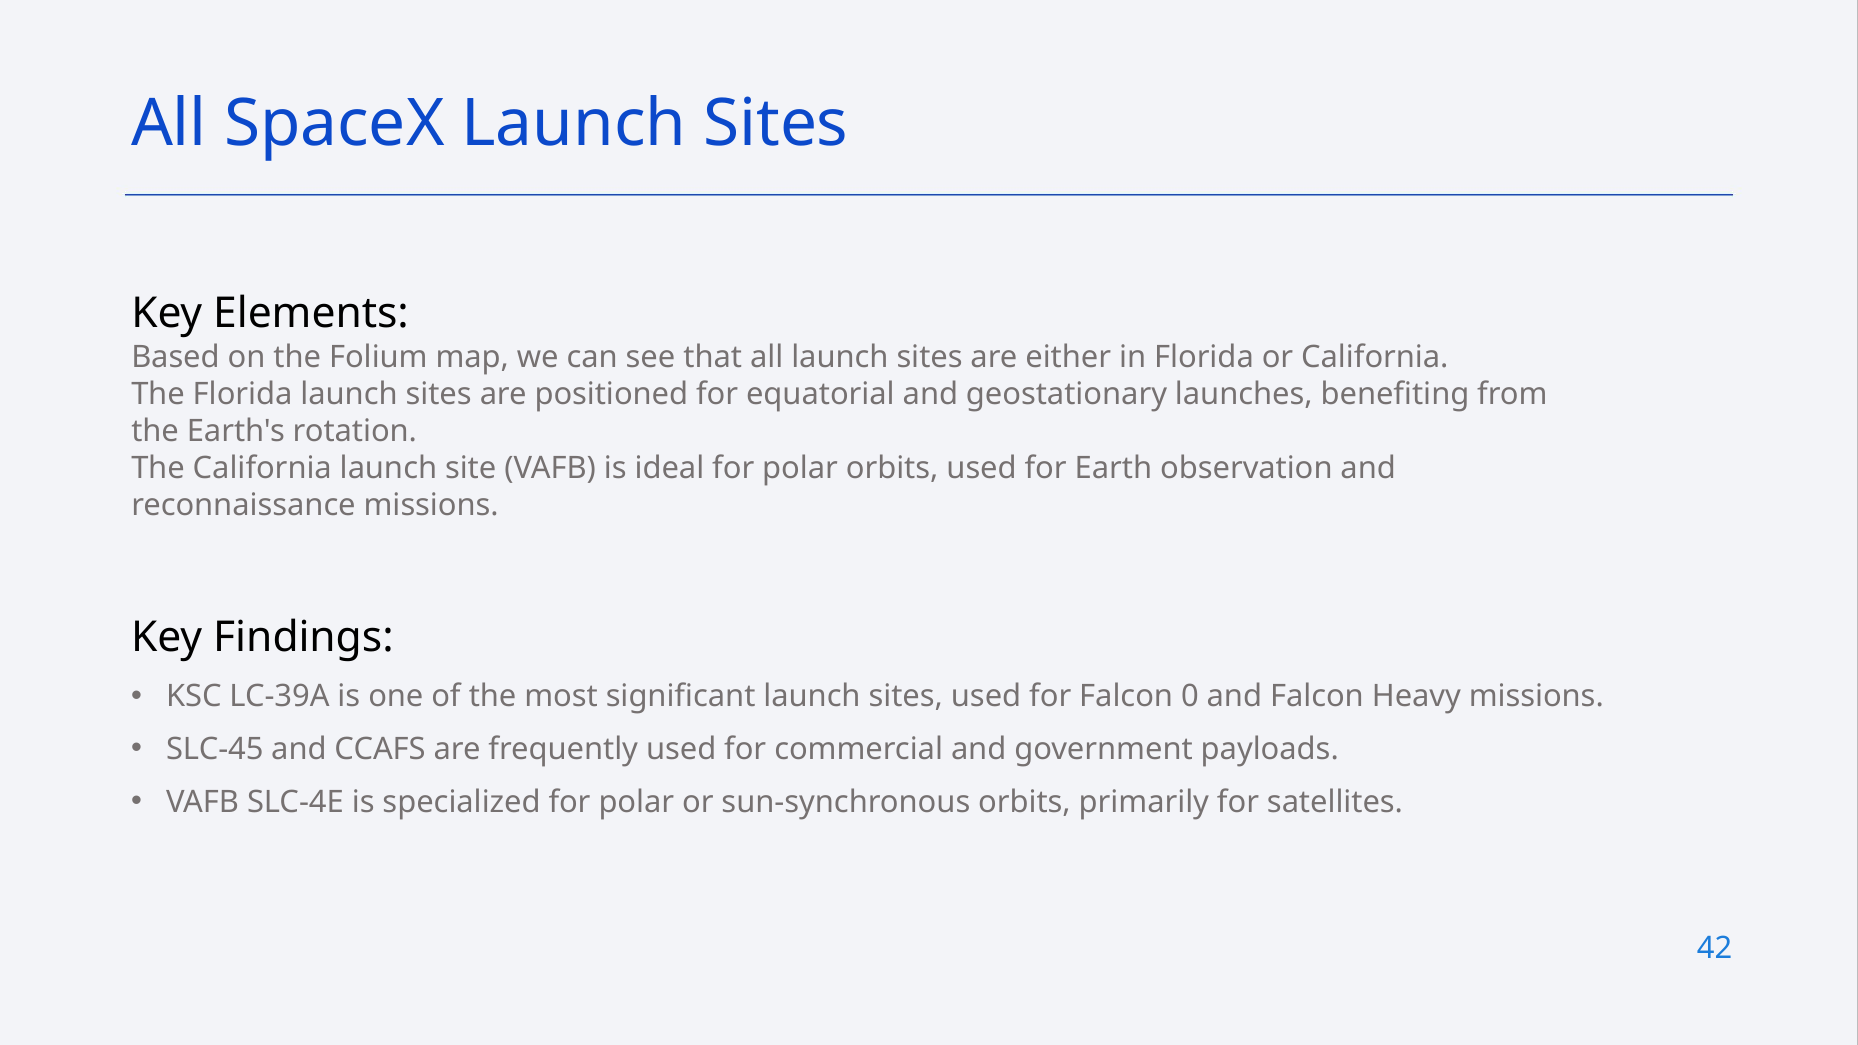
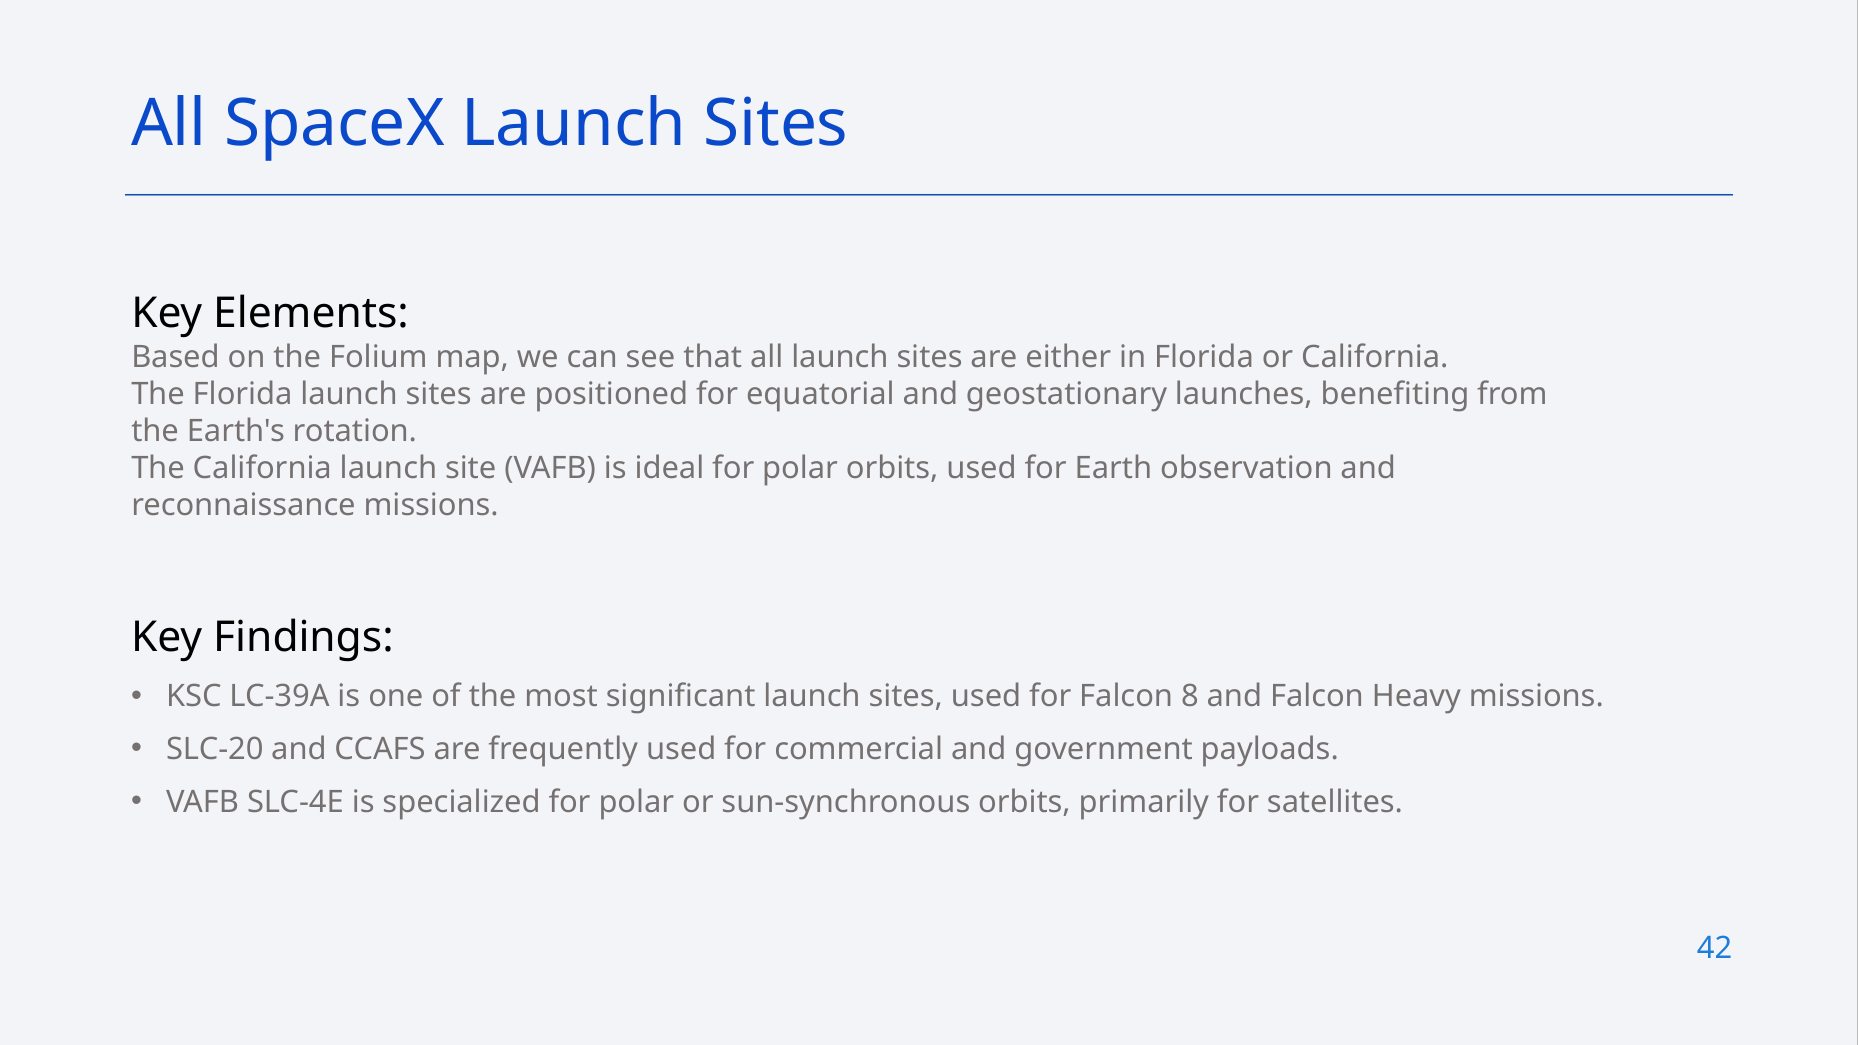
0: 0 -> 8
SLC-45: SLC-45 -> SLC-20
